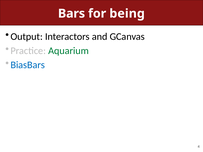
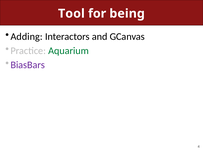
Bars: Bars -> Tool
Output: Output -> Adding
BiasBars colour: blue -> purple
